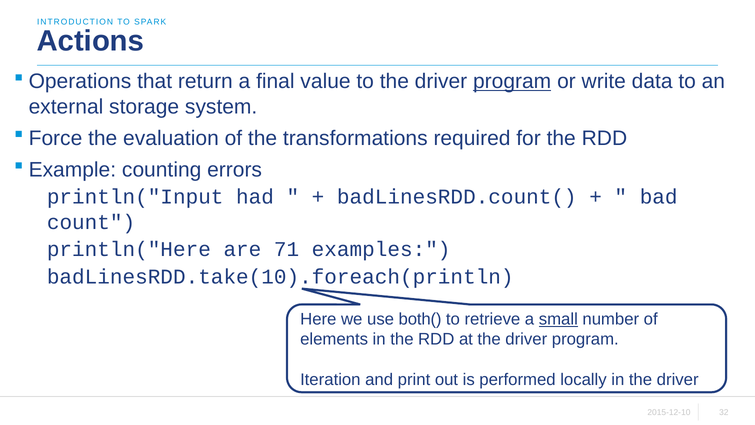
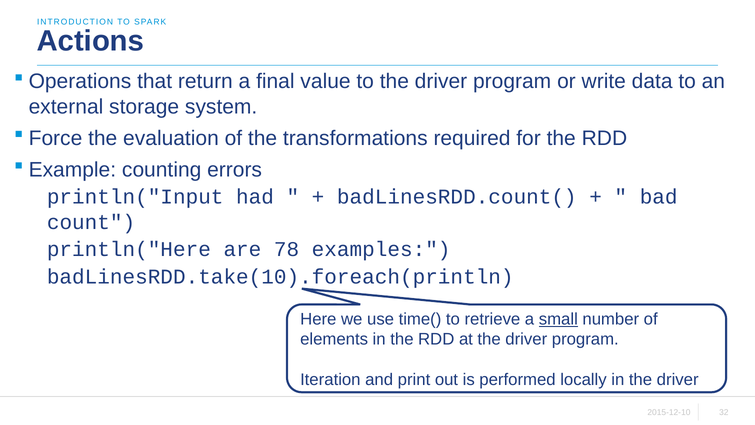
program at (512, 81) underline: present -> none
71: 71 -> 78
both(: both( -> time(
